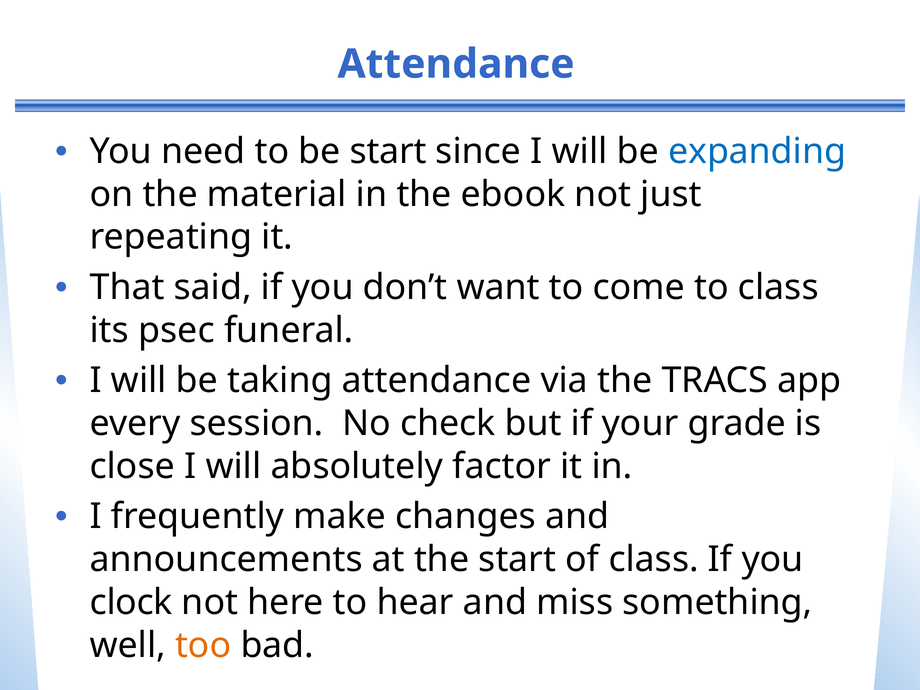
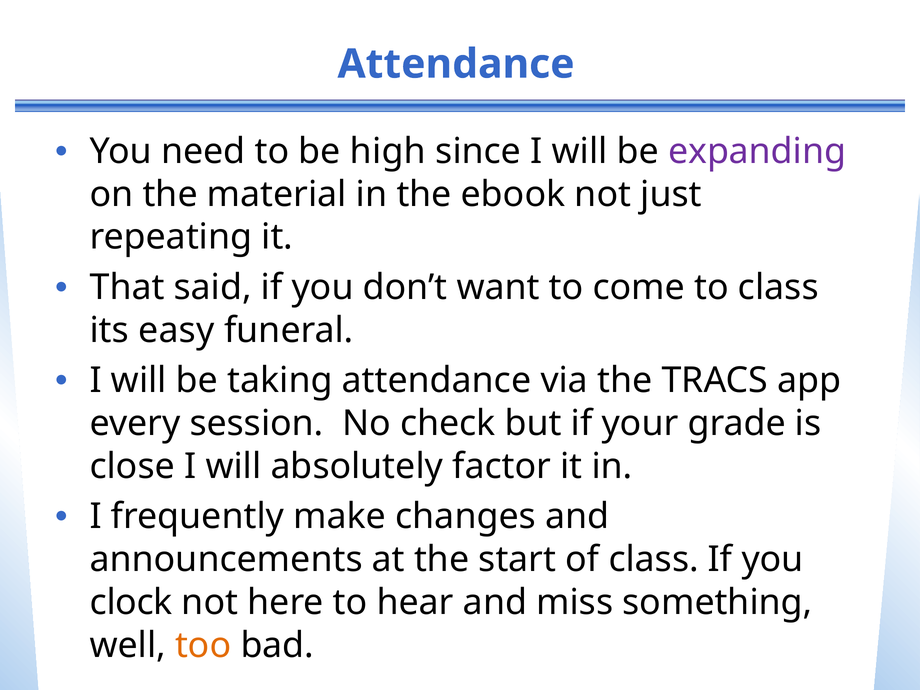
be start: start -> high
expanding colour: blue -> purple
psec: psec -> easy
